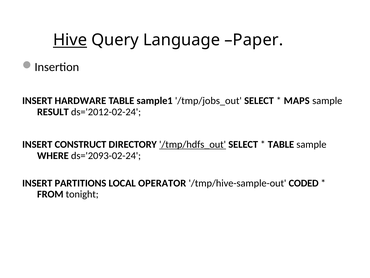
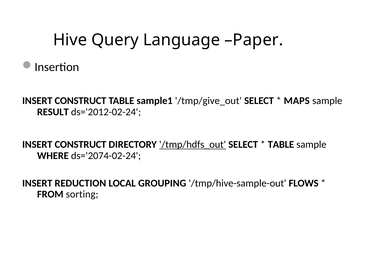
Hive underline: present -> none
HARDWARE at (80, 101): HARDWARE -> CONSTRUCT
/tmp/jobs_out: /tmp/jobs_out -> /tmp/give_out
ds='2093-02-24: ds='2093-02-24 -> ds='2074-02-24
PARTITIONS: PARTITIONS -> REDUCTION
OPERATOR: OPERATOR -> GROUPING
CODED: CODED -> FLOWS
tonight: tonight -> sorting
